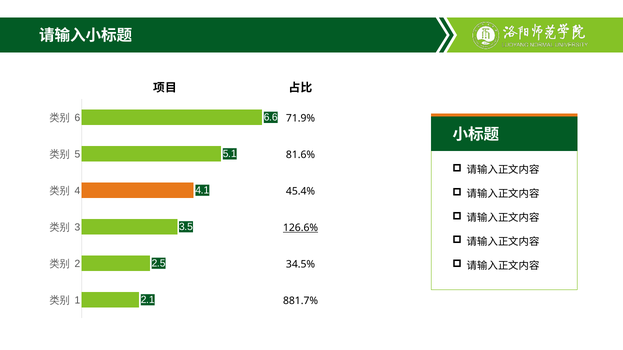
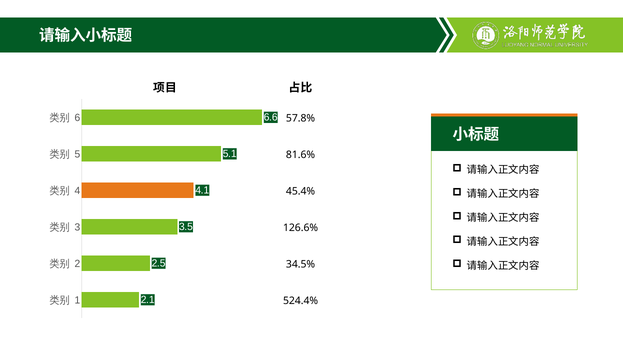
71.9%: 71.9% -> 57.8%
126.6% underline: present -> none
881.7%: 881.7% -> 524.4%
